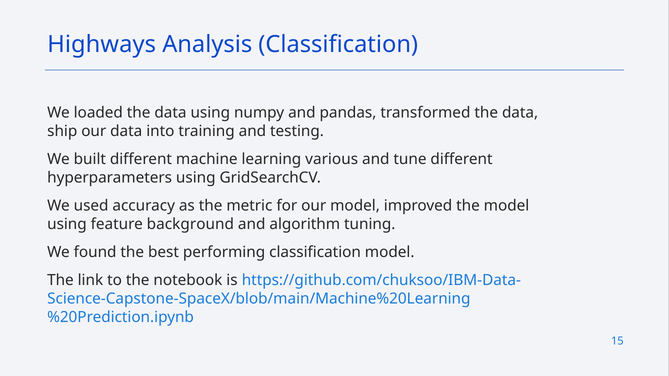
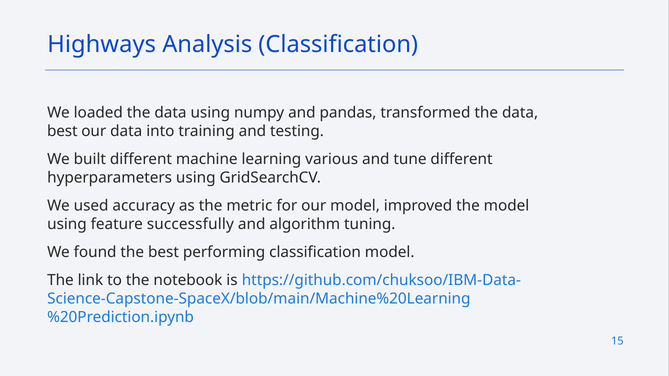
ship at (62, 131): ship -> best
background: background -> successfully
